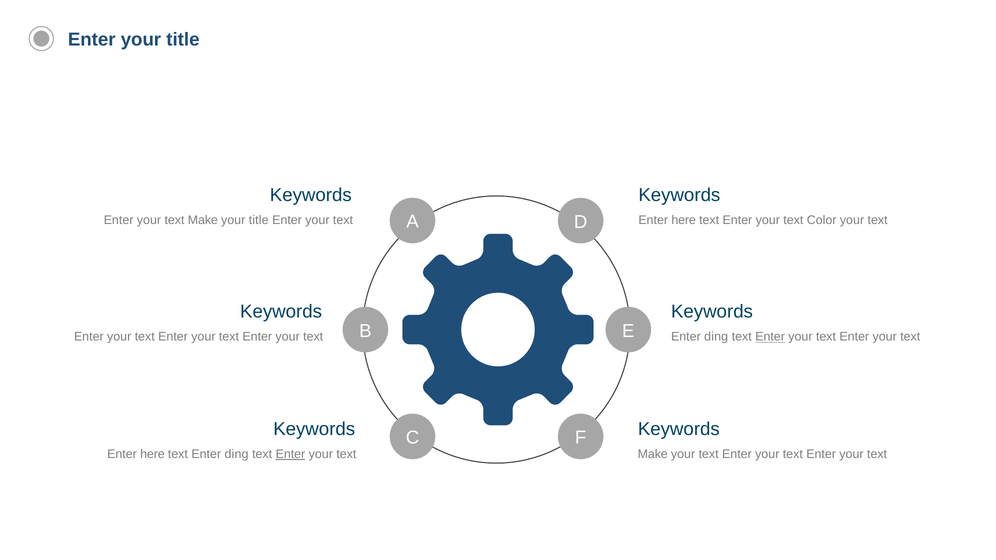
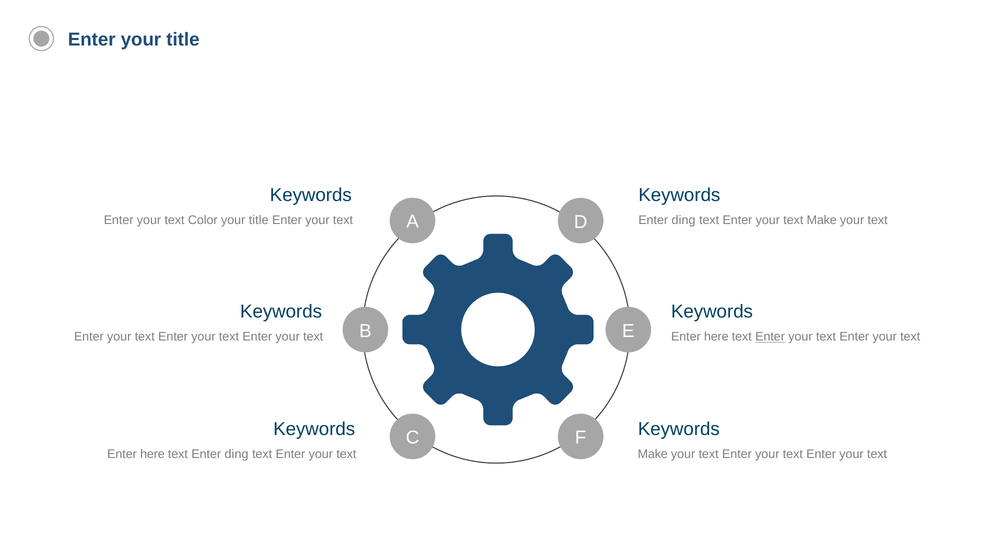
text Make: Make -> Color
here at (684, 220): here -> ding
text Color: Color -> Make
ding at (716, 337): ding -> here
Enter at (290, 454) underline: present -> none
